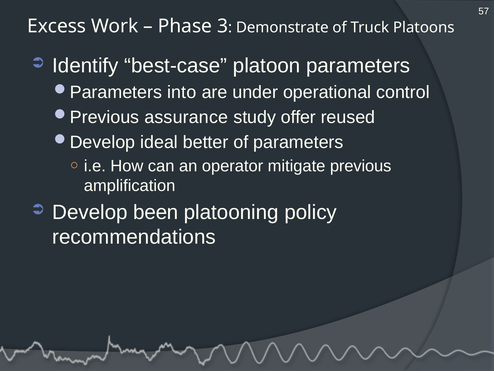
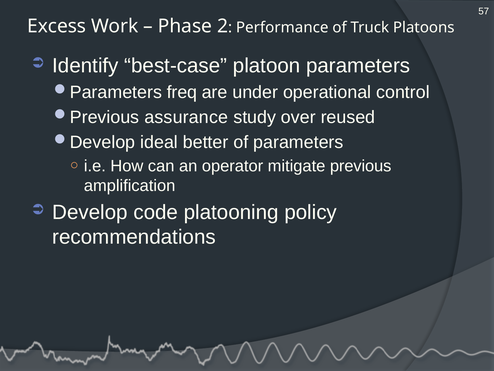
3: 3 -> 2
Demonstrate: Demonstrate -> Performance
into: into -> freq
offer: offer -> over
been: been -> code
